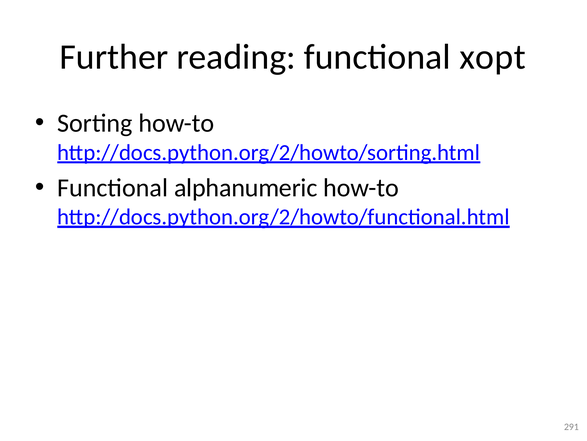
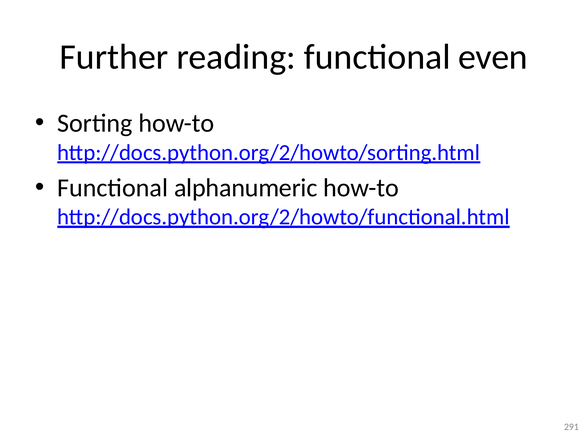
xopt: xopt -> even
